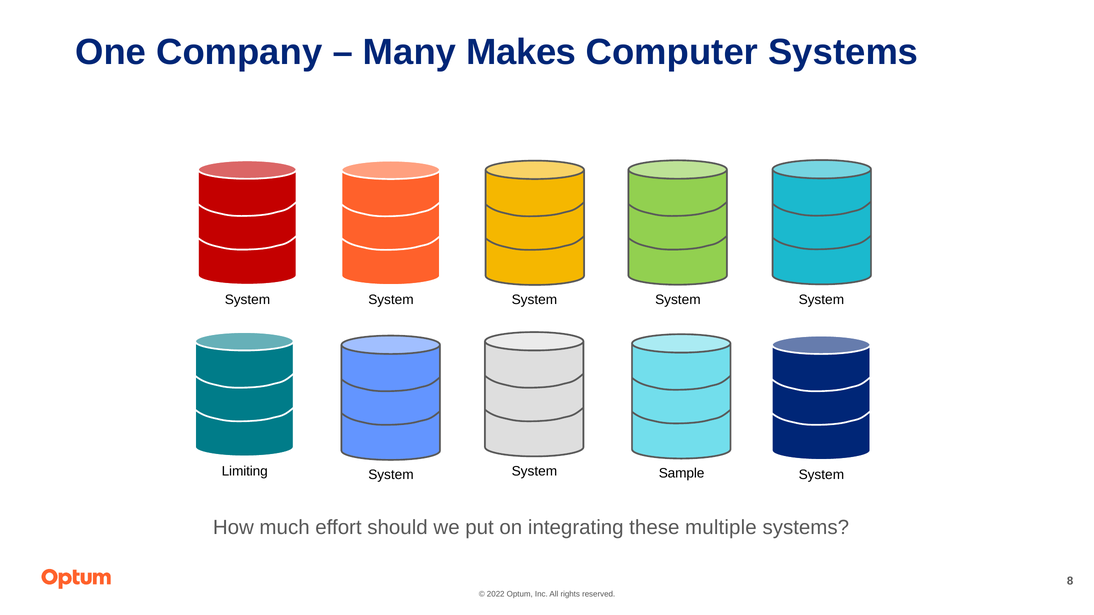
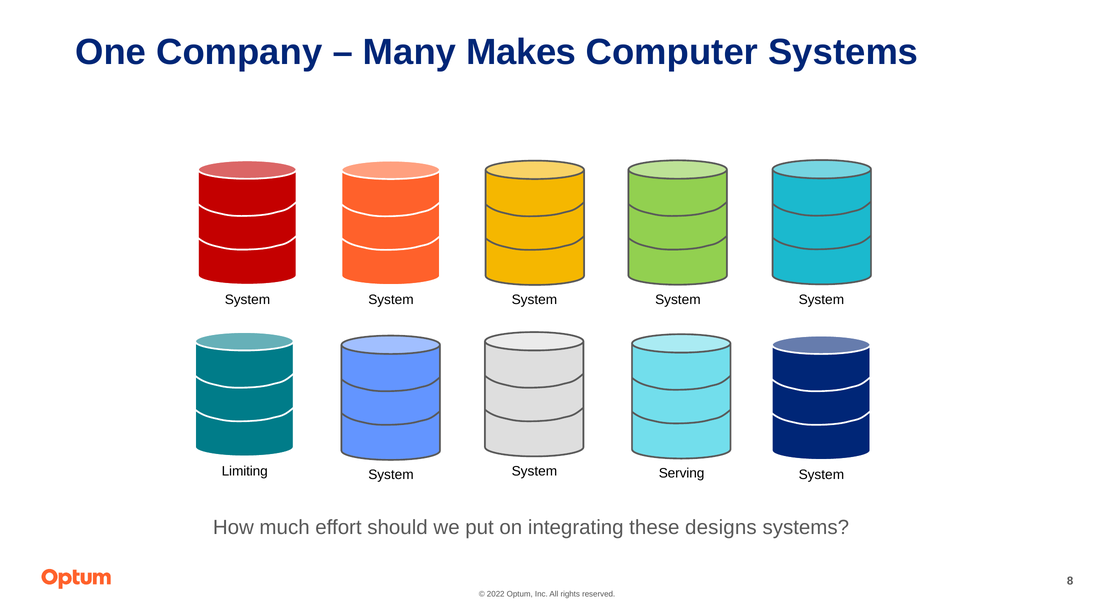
Sample: Sample -> Serving
multiple: multiple -> designs
